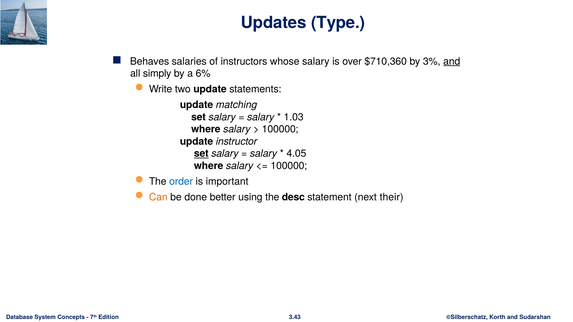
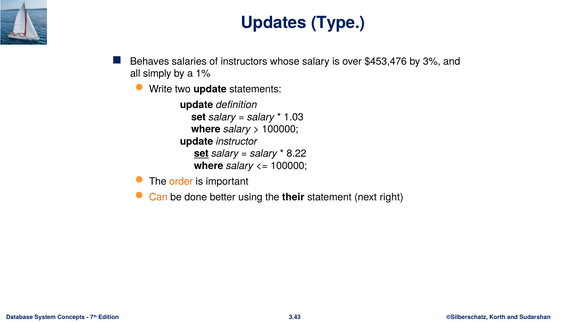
$710,360: $710,360 -> $453,476
and at (452, 61) underline: present -> none
6%: 6% -> 1%
matching: matching -> definition
4.05: 4.05 -> 8.22
order colour: blue -> orange
desc: desc -> their
their: their -> right
